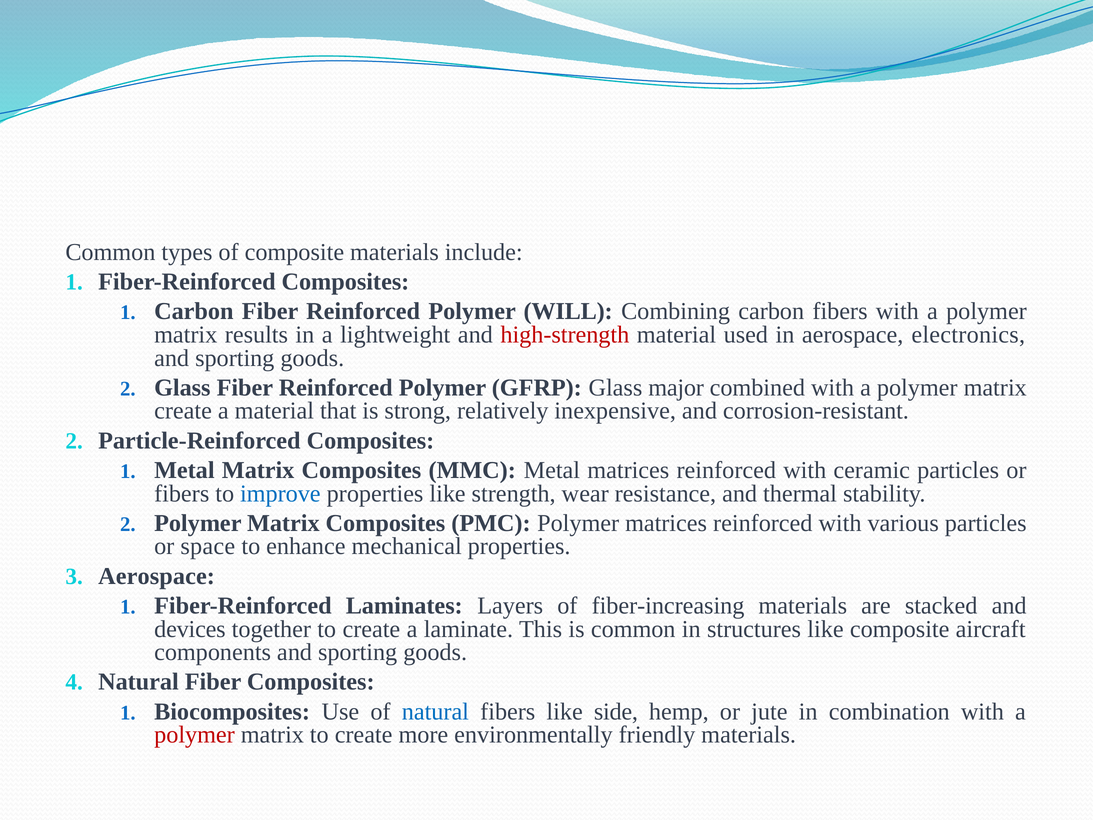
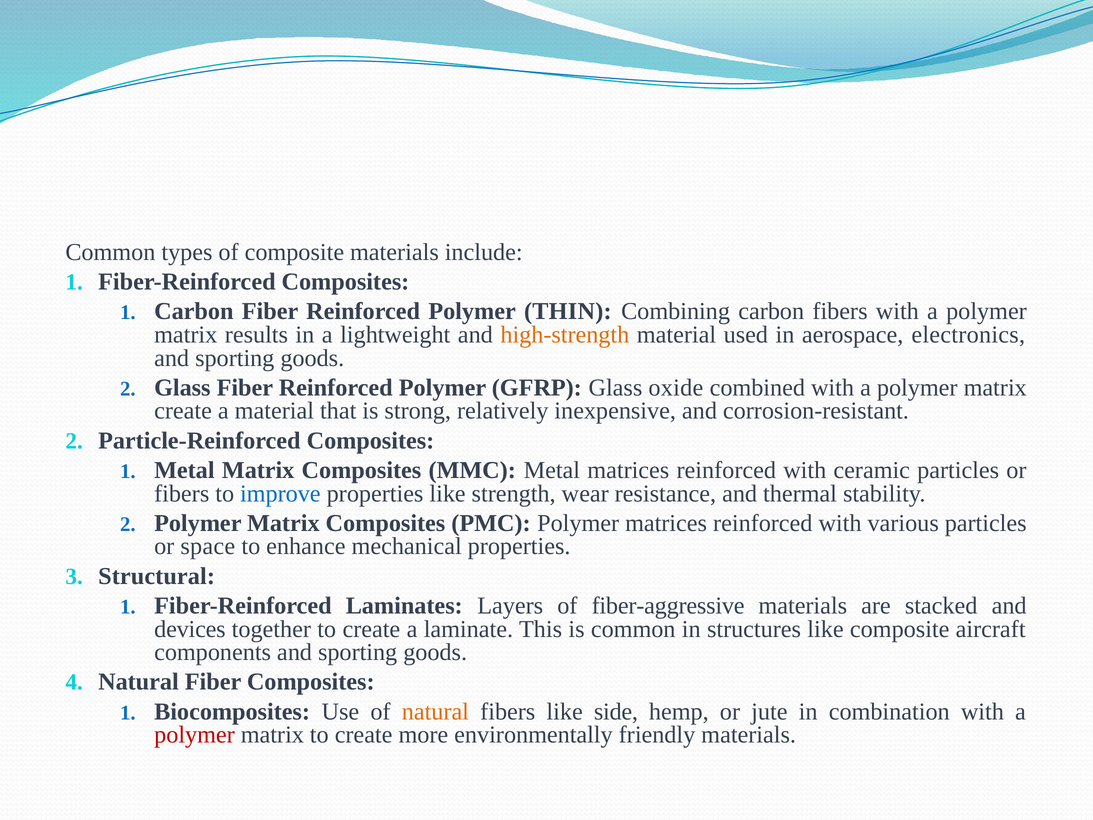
WILL: WILL -> THIN
high-strength colour: red -> orange
major: major -> oxide
Aerospace at (157, 576): Aerospace -> Structural
fiber-increasing: fiber-increasing -> fiber-aggressive
natural at (435, 711) colour: blue -> orange
